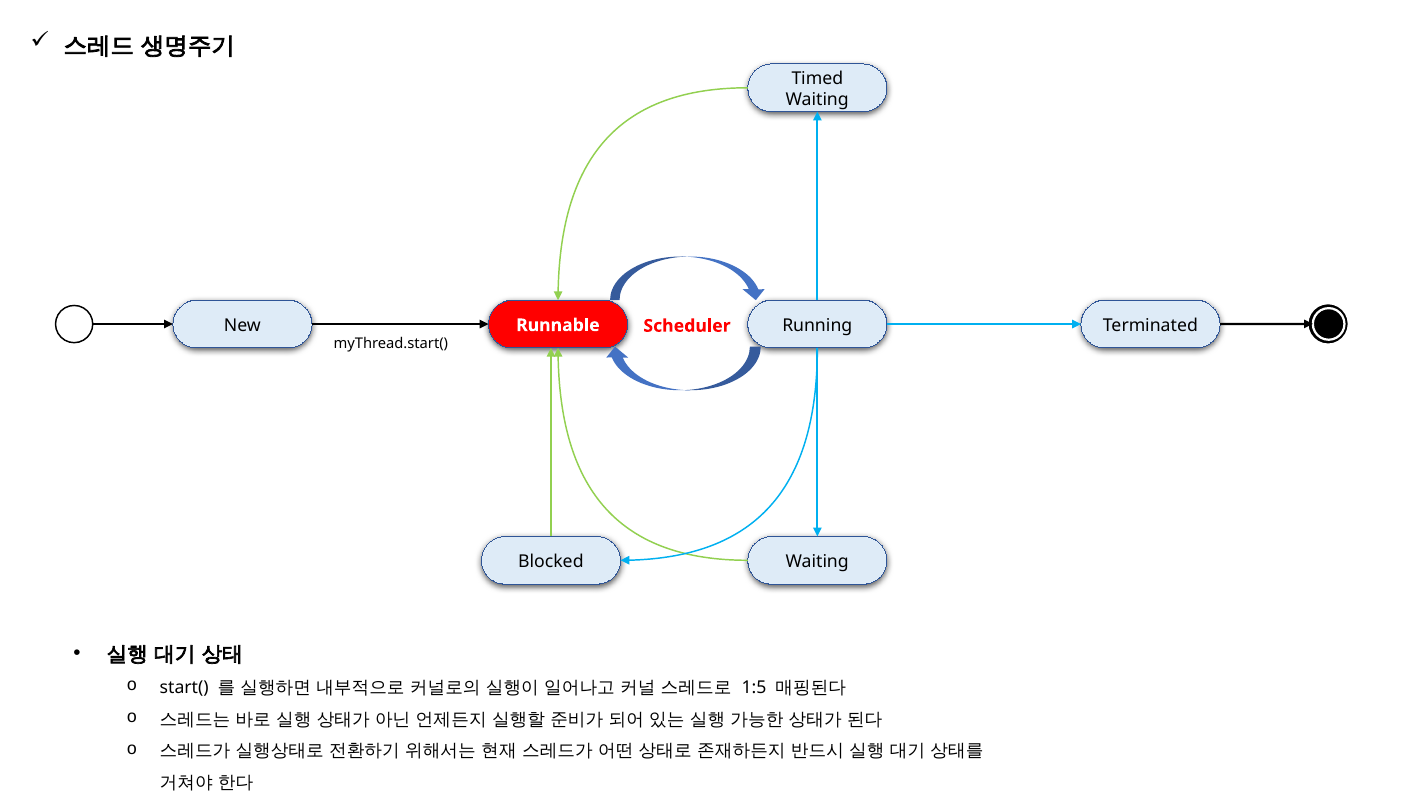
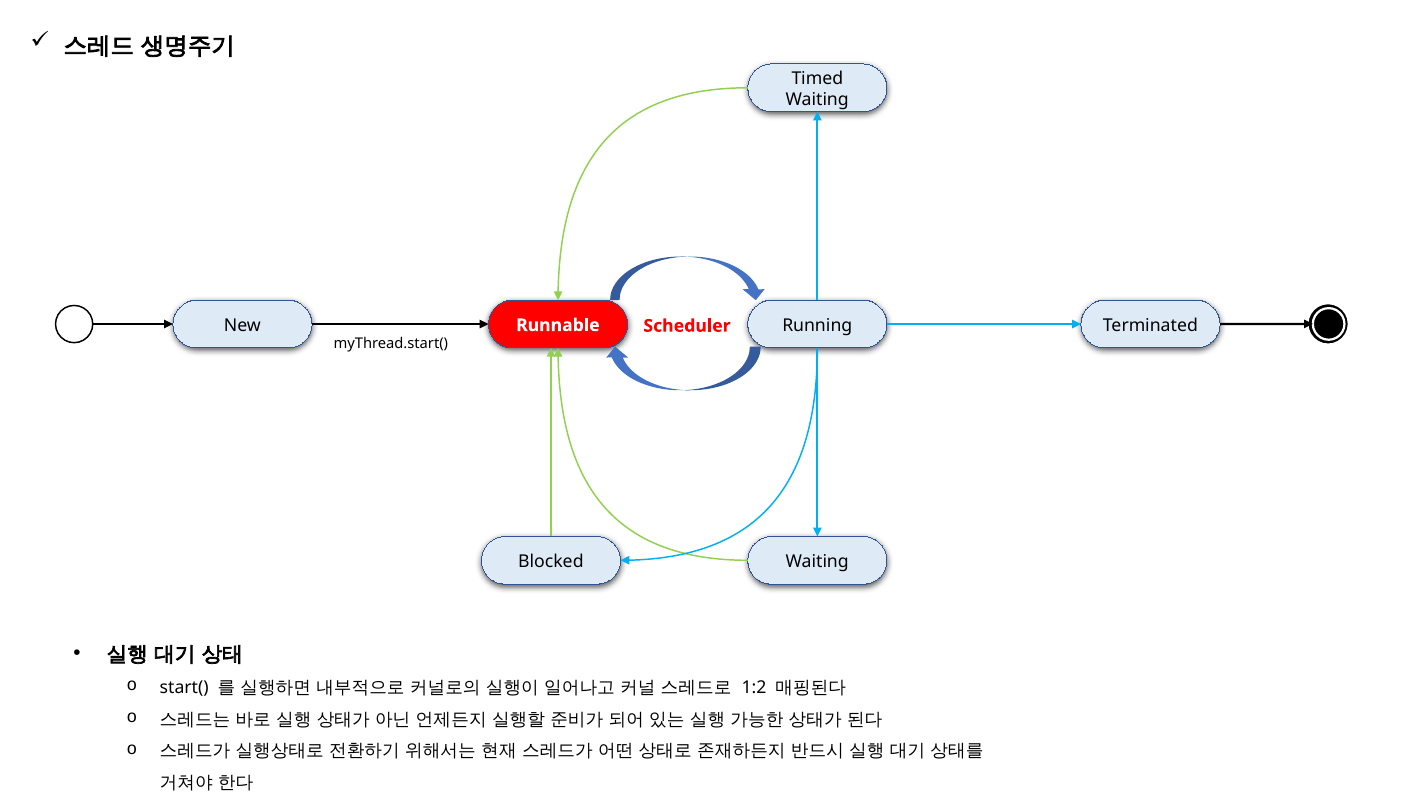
1:5: 1:5 -> 1:2
